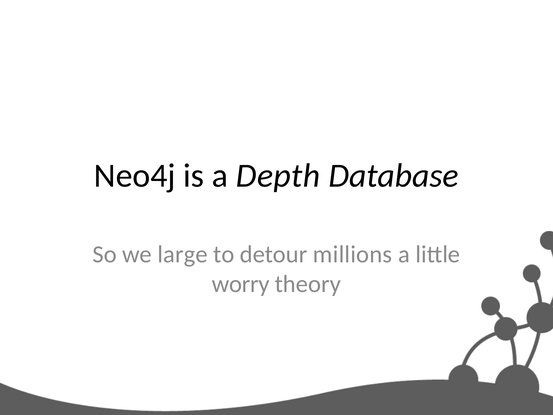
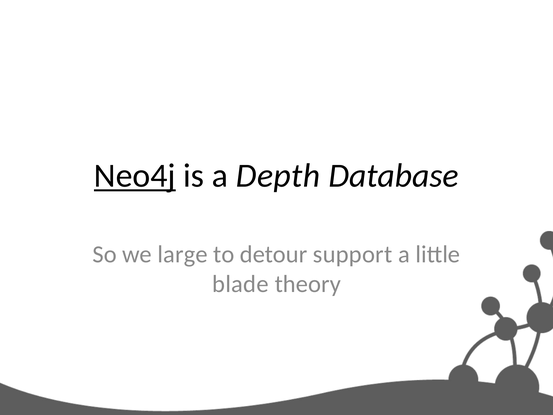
Neo4j underline: none -> present
millions: millions -> support
worry: worry -> blade
